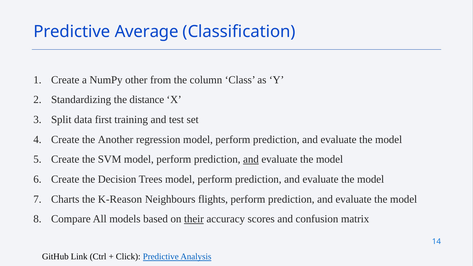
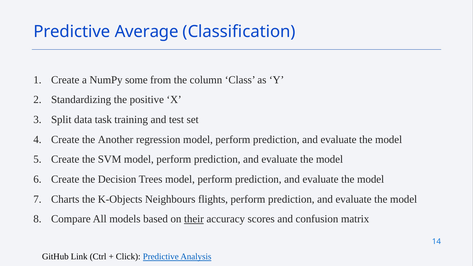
other: other -> some
distance: distance -> positive
first: first -> task
and at (251, 159) underline: present -> none
K-Reason: K-Reason -> K-Objects
